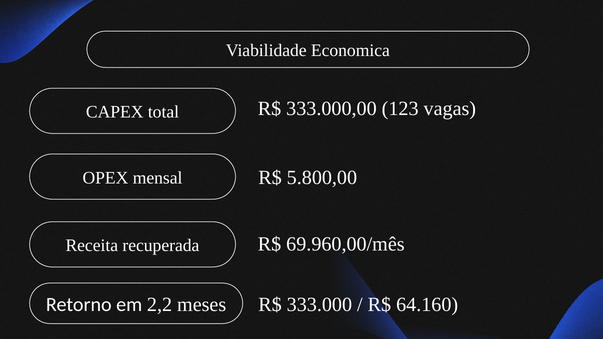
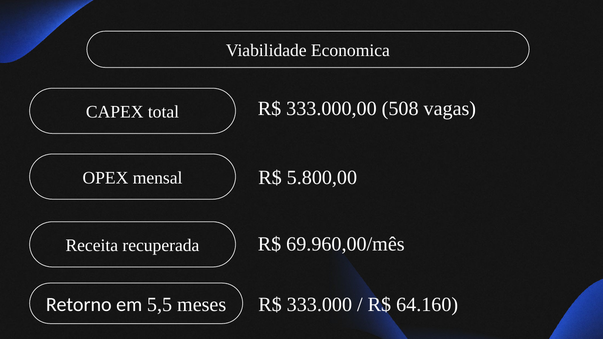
123: 123 -> 508
2,2: 2,2 -> 5,5
